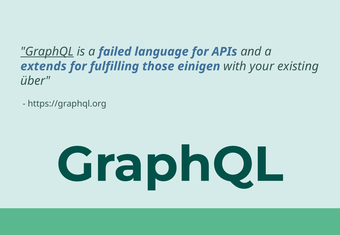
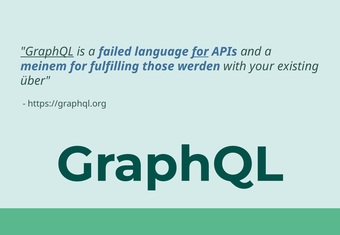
for at (200, 52) underline: none -> present
extends: extends -> meinem
einigen: einigen -> werden
